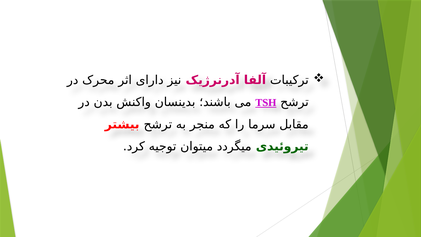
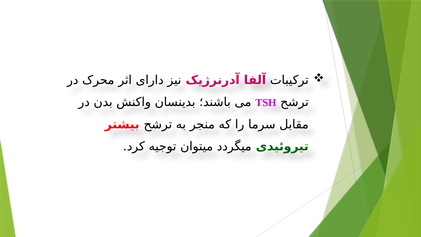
TSH underline: present -> none
